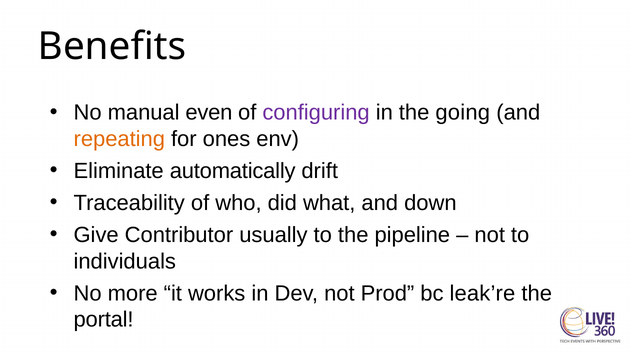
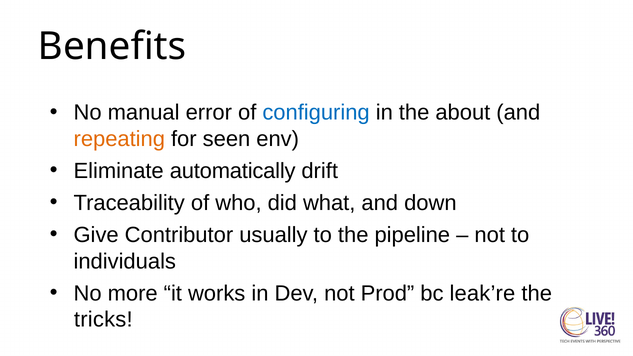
even: even -> error
configuring colour: purple -> blue
going: going -> about
ones: ones -> seen
portal: portal -> tricks
